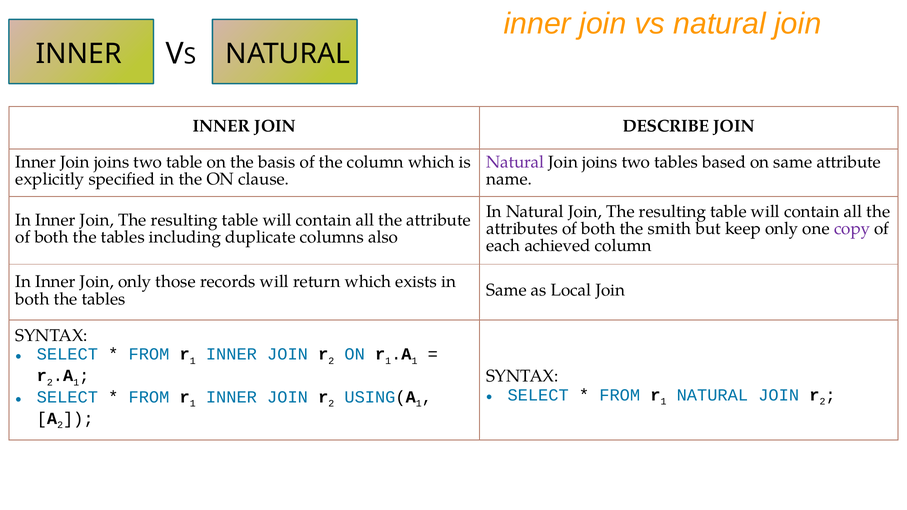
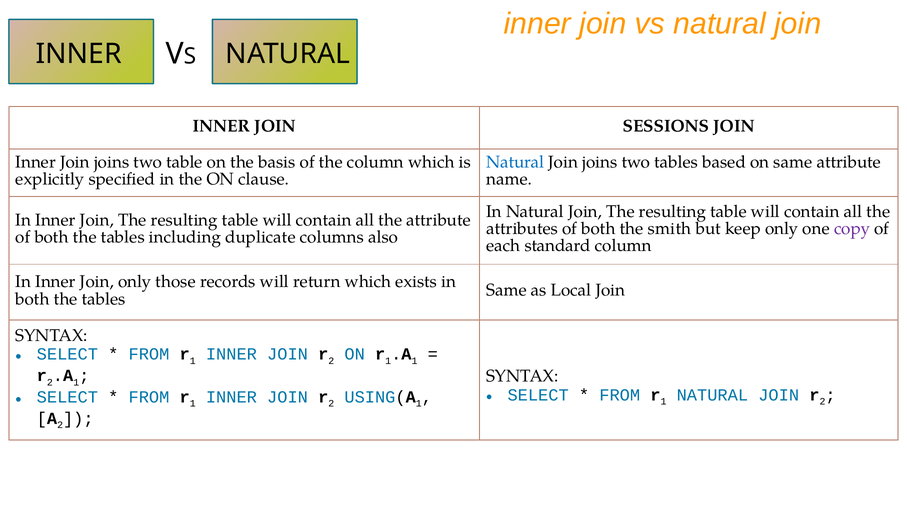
DESCRIBE: DESCRIBE -> SESSIONS
Natural at (515, 162) colour: purple -> blue
achieved: achieved -> standard
